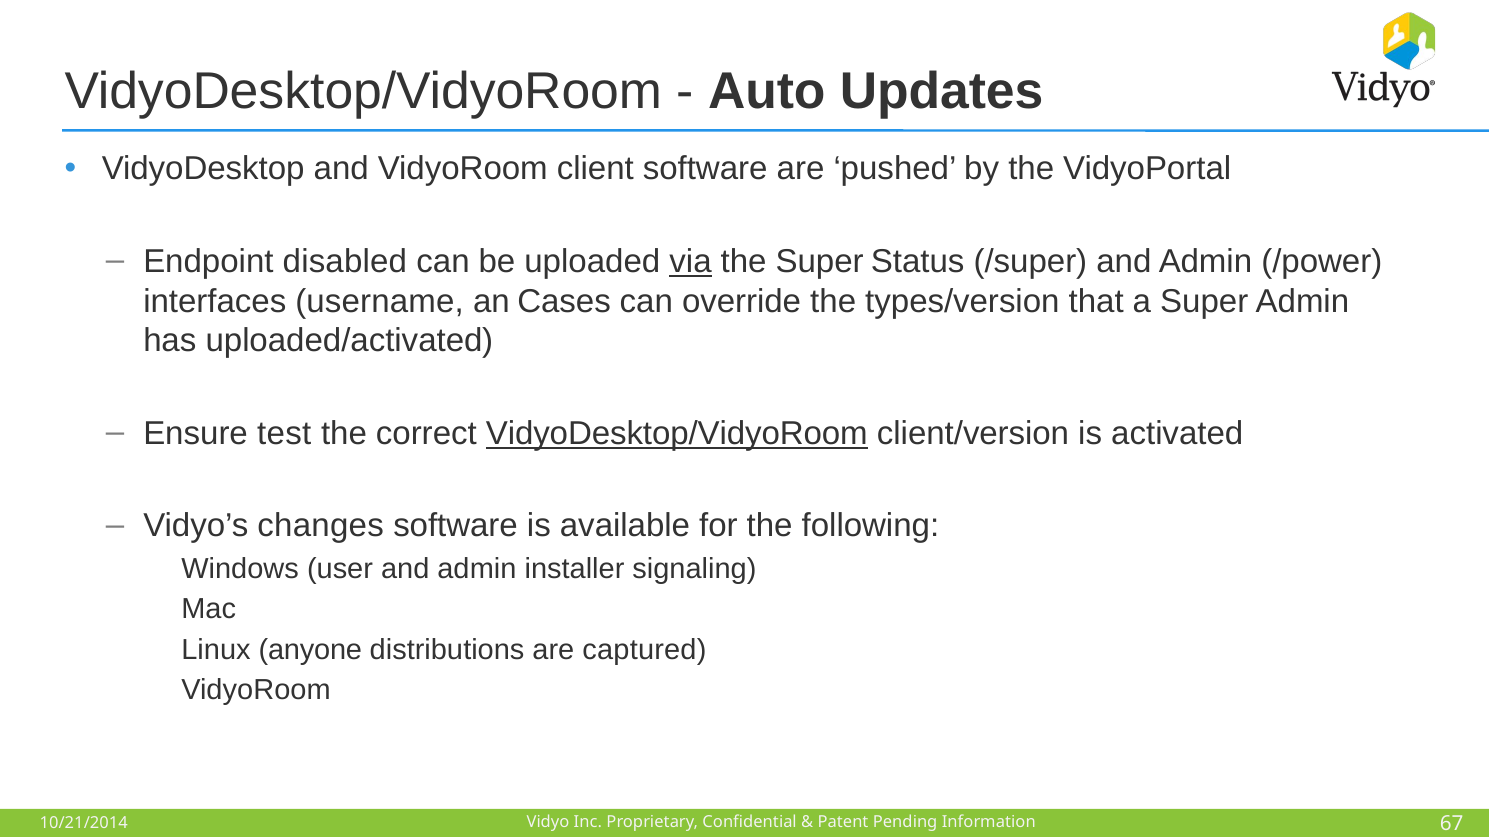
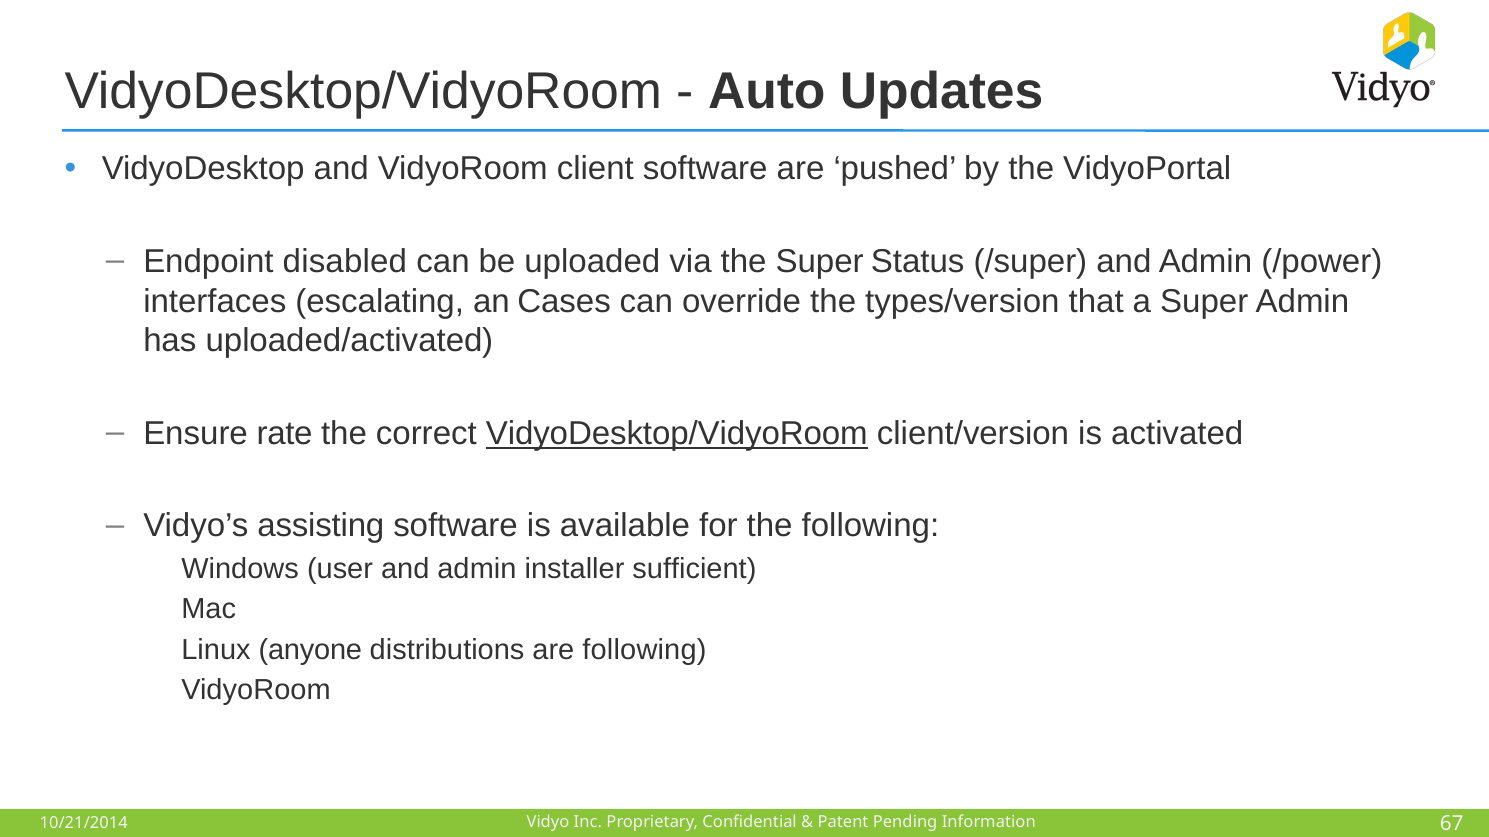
via underline: present -> none
username: username -> escalating
test: test -> rate
changes: changes -> assisting
signaling: signaling -> sufficient
are captured: captured -> following
